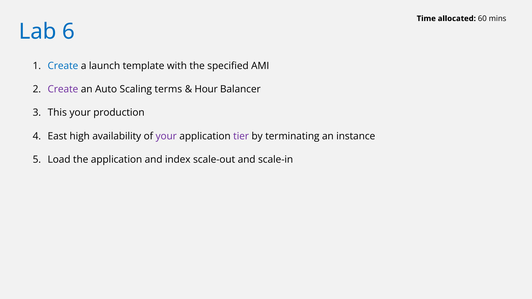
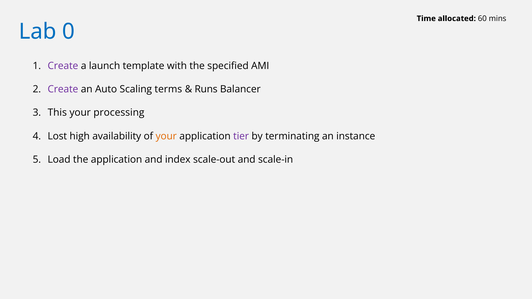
6: 6 -> 0
Create at (63, 66) colour: blue -> purple
Hour: Hour -> Runs
production: production -> processing
East: East -> Lost
your at (166, 136) colour: purple -> orange
